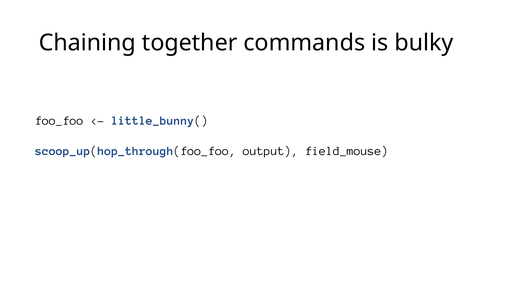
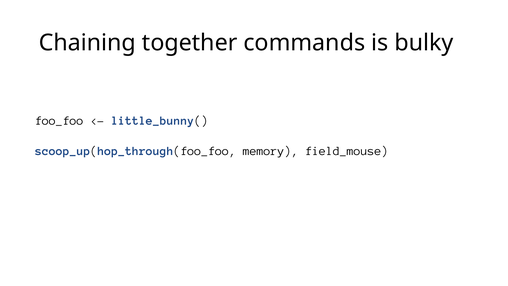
output: output -> memory
